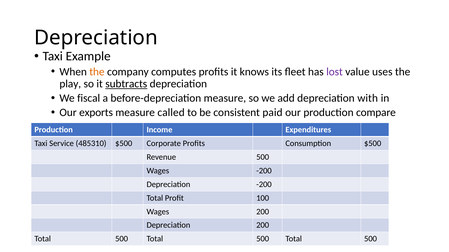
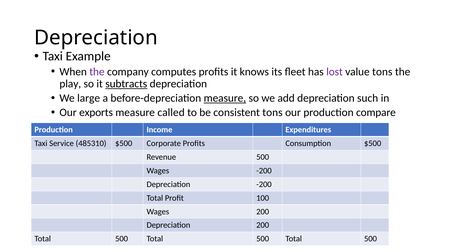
the at (97, 72) colour: orange -> purple
value uses: uses -> tons
fiscal: fiscal -> large
measure at (225, 98) underline: none -> present
with: with -> such
consistent paid: paid -> tons
